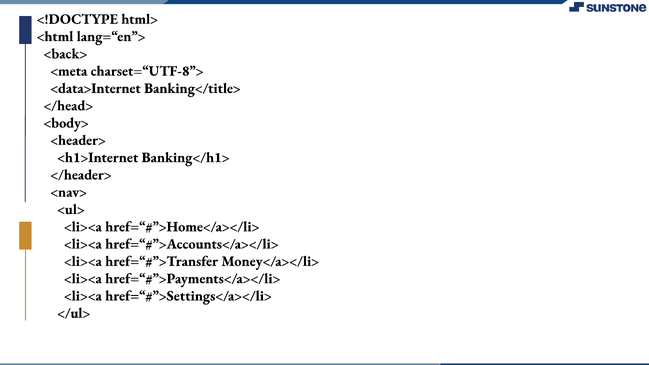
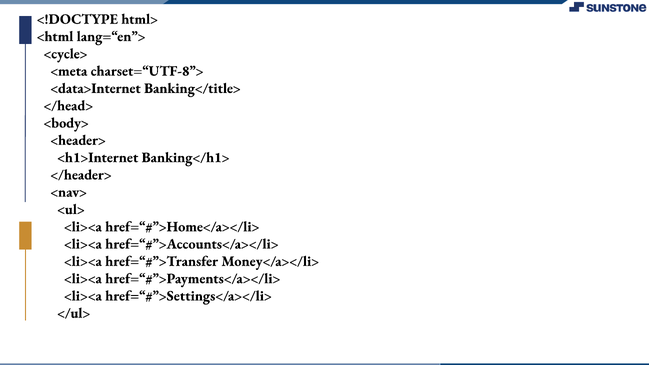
<back>: <back> -> <cycle>
